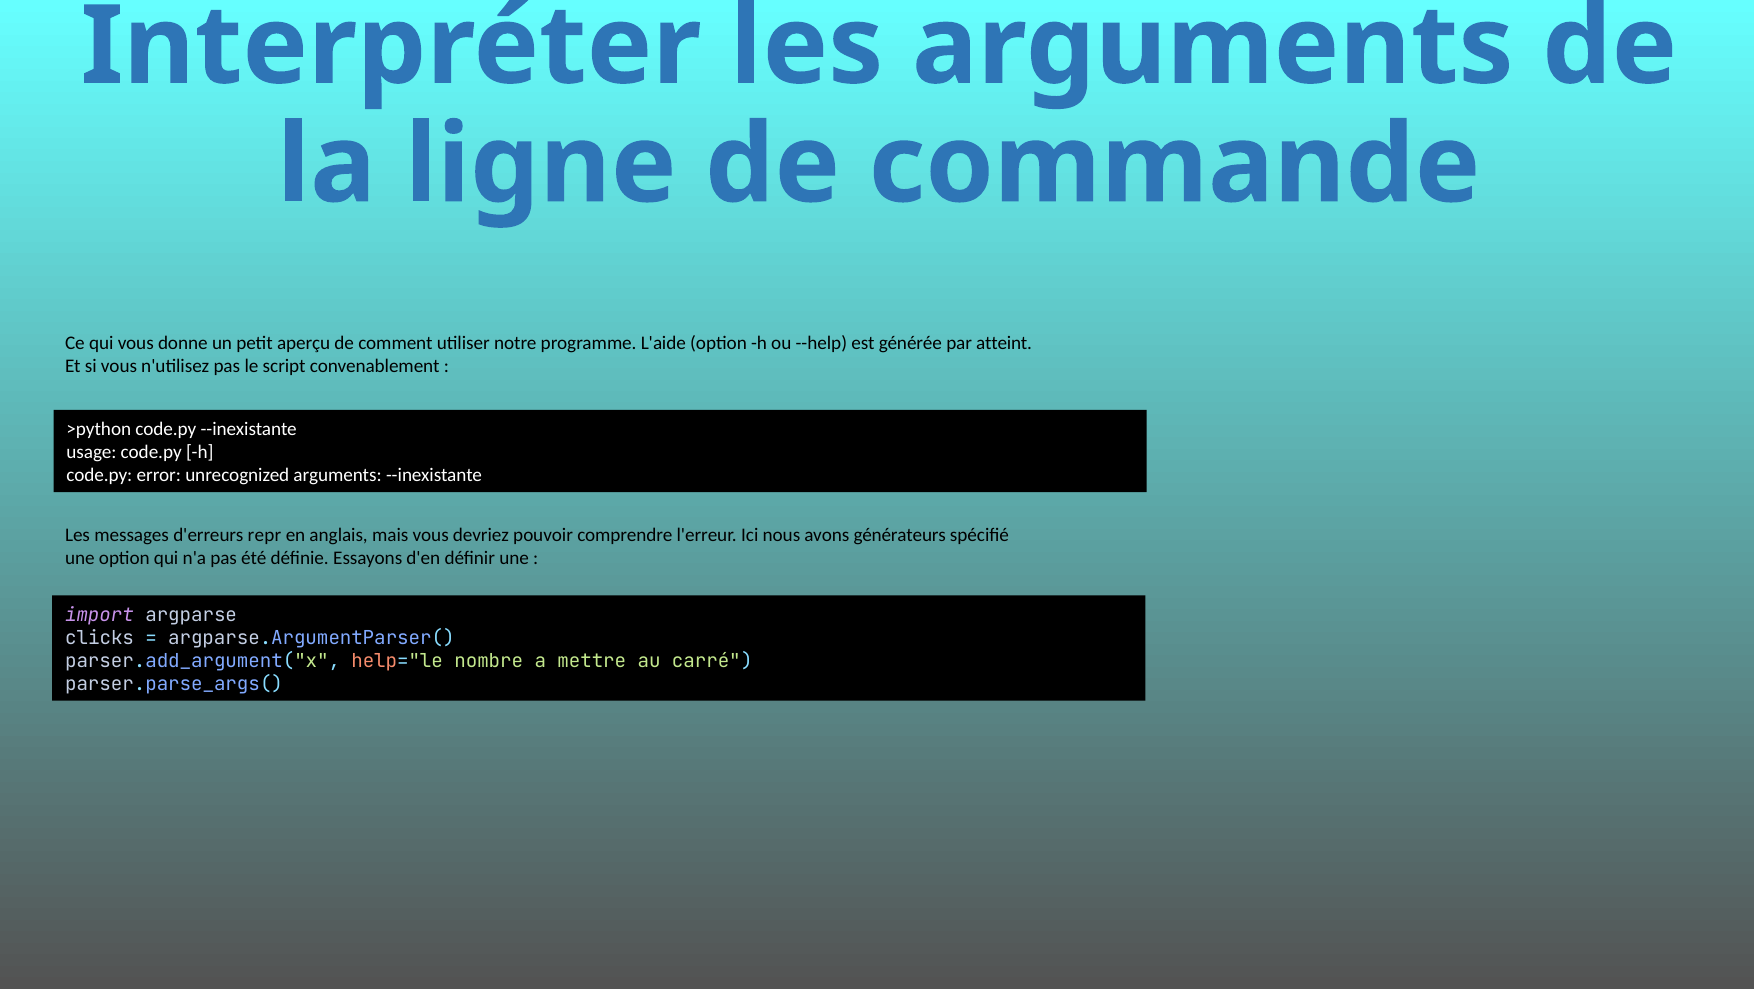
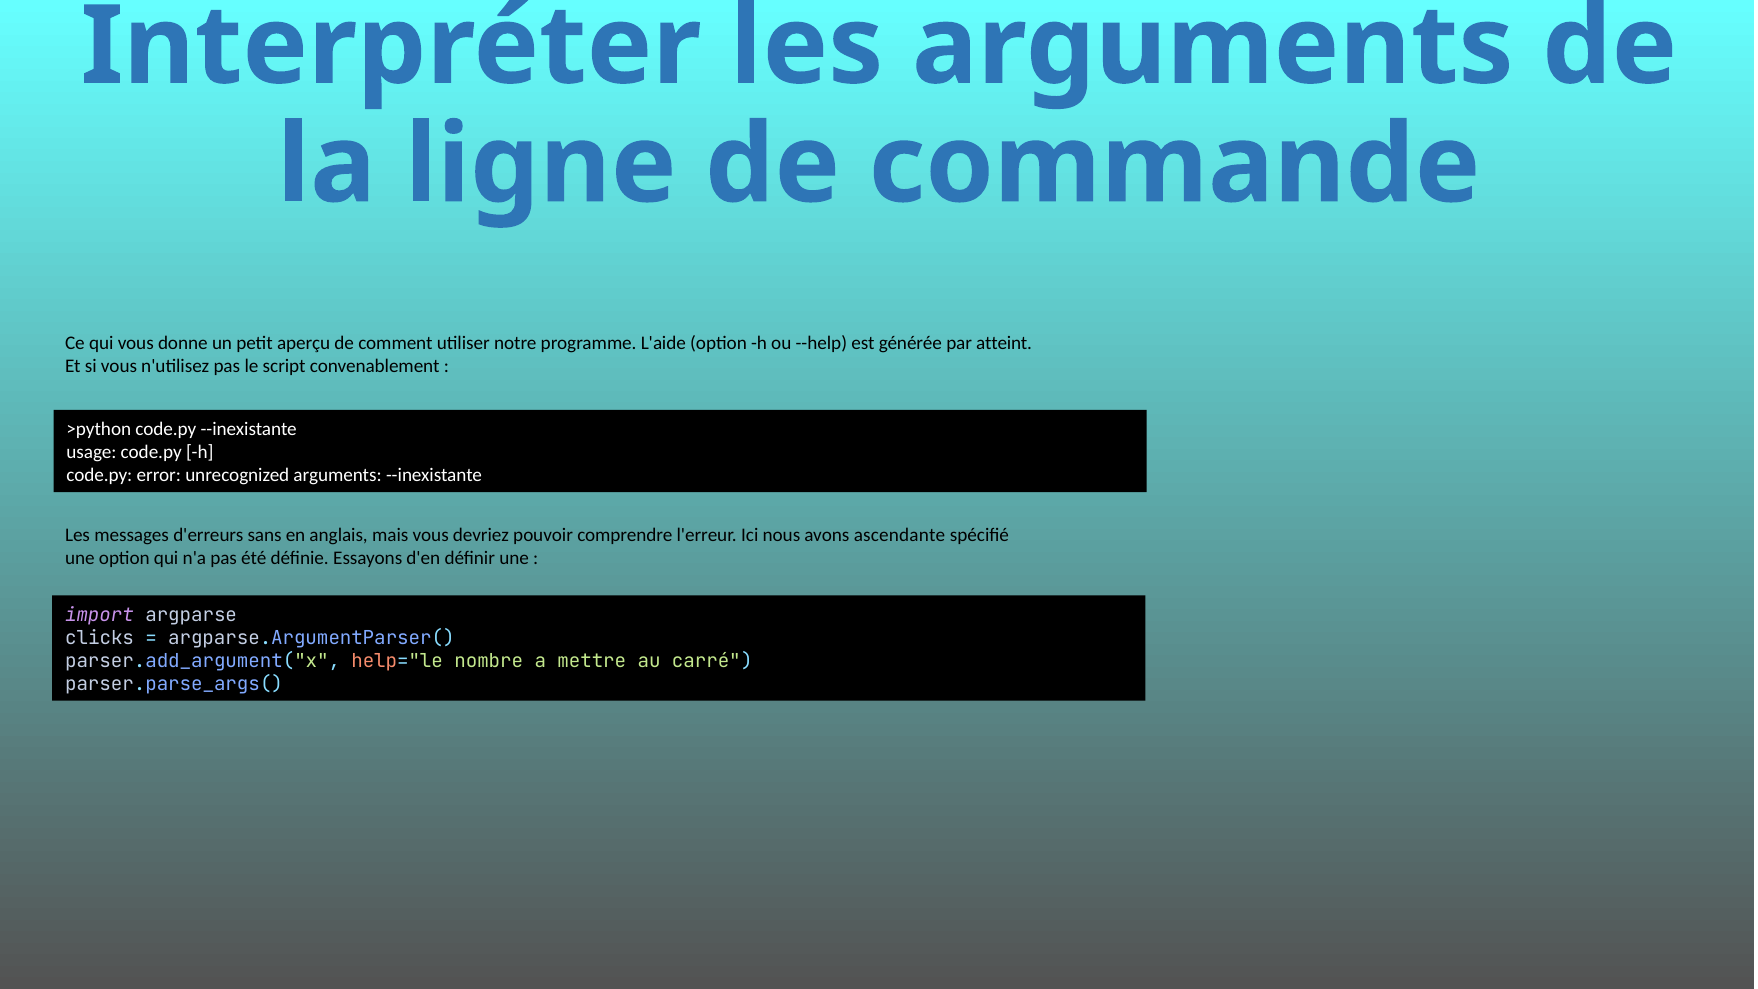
repr: repr -> sans
générateurs: générateurs -> ascendante
